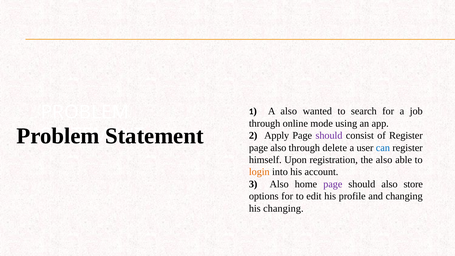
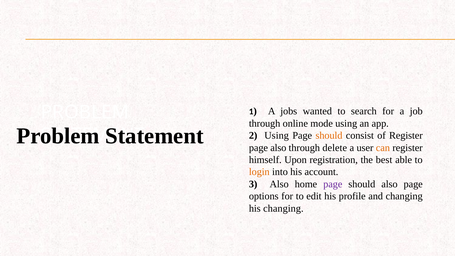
A also: also -> jobs
2 Apply: Apply -> Using
should at (329, 136) colour: purple -> orange
can colour: blue -> orange
the also: also -> best
also store: store -> page
